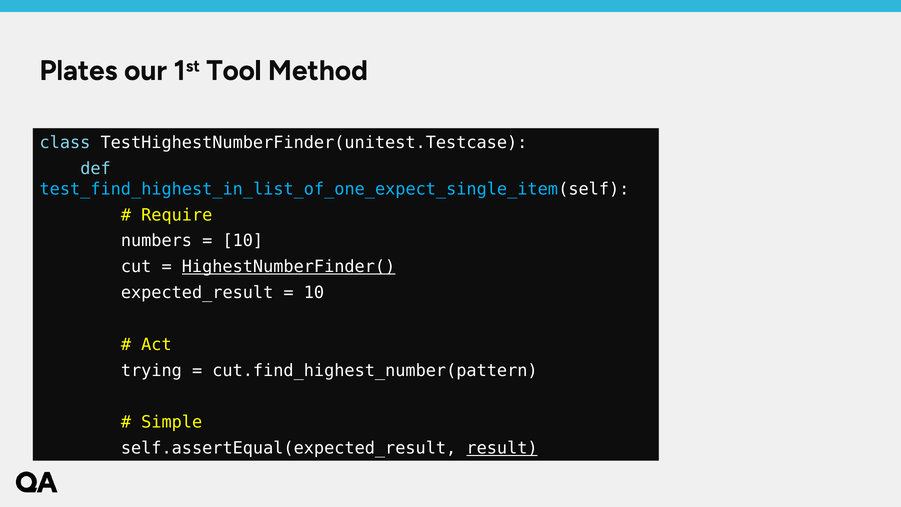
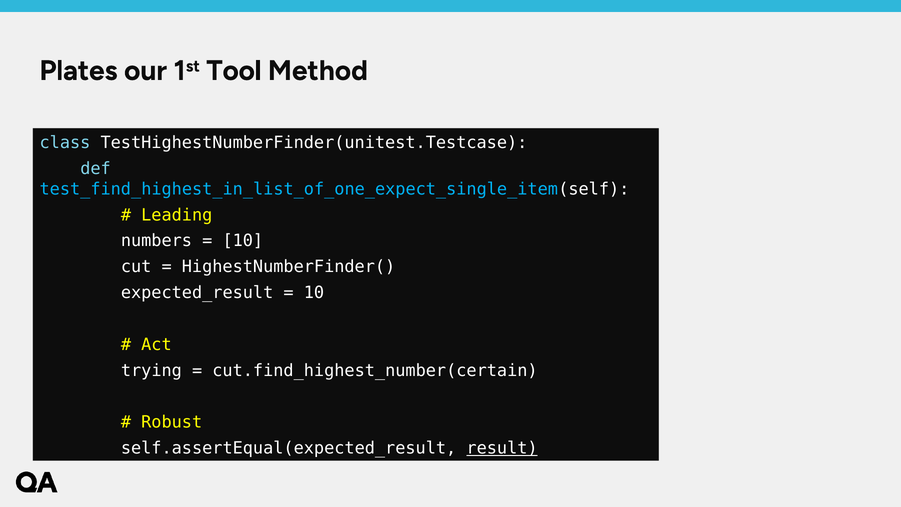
Require: Require -> Leading
HighestNumberFinder( underline: present -> none
cut.find_highest_number(pattern: cut.find_highest_number(pattern -> cut.find_highest_number(certain
Simple: Simple -> Robust
